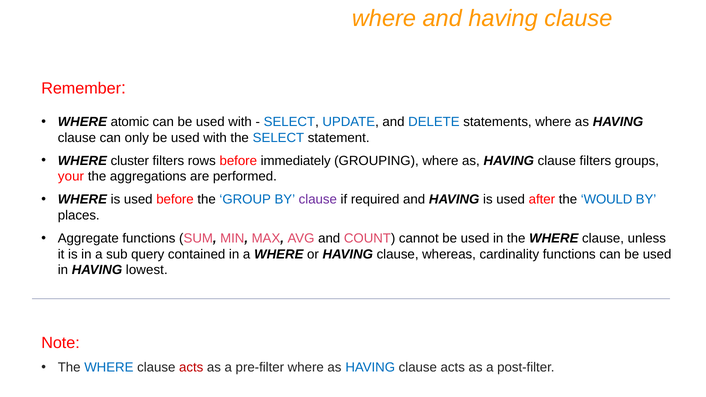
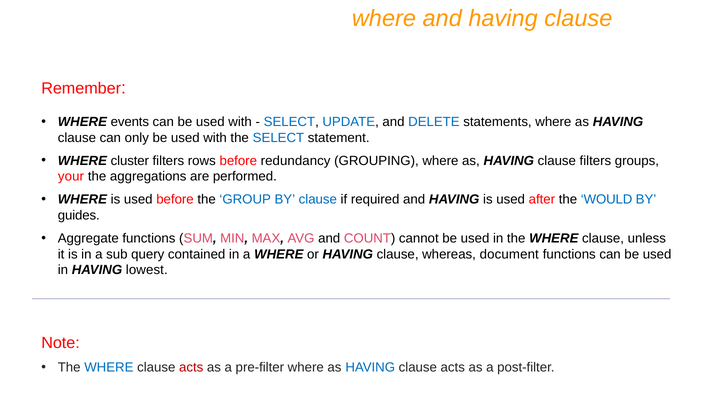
atomic: atomic -> events
immediately: immediately -> redundancy
clause at (318, 200) colour: purple -> blue
places: places -> guides
cardinality: cardinality -> document
